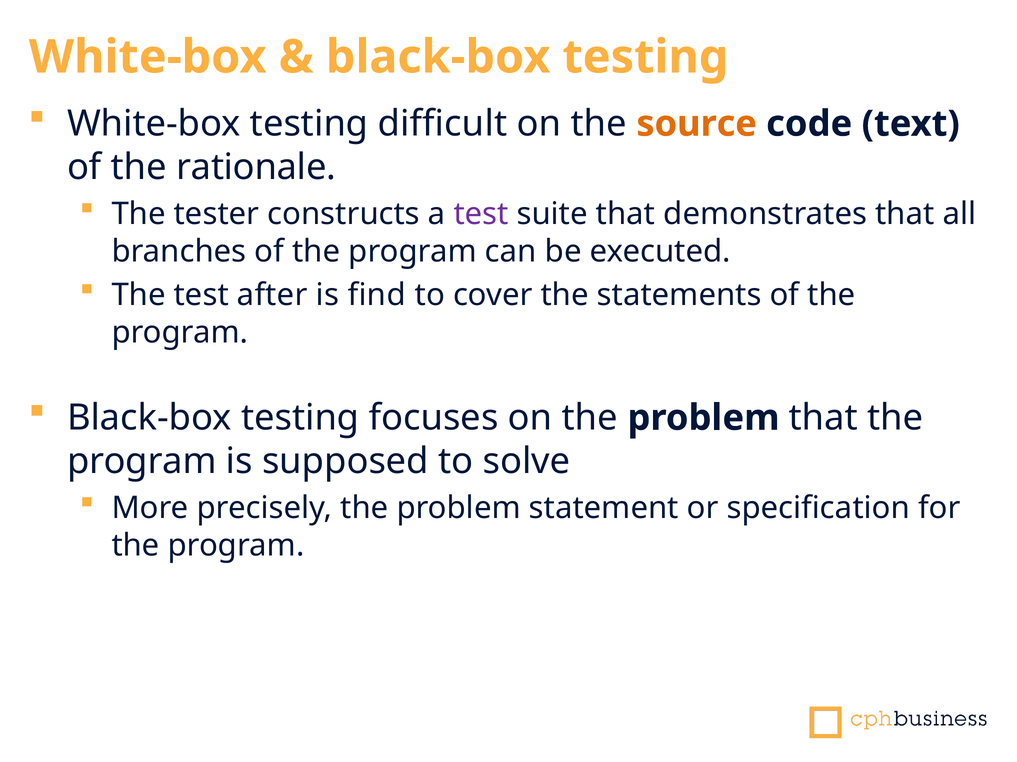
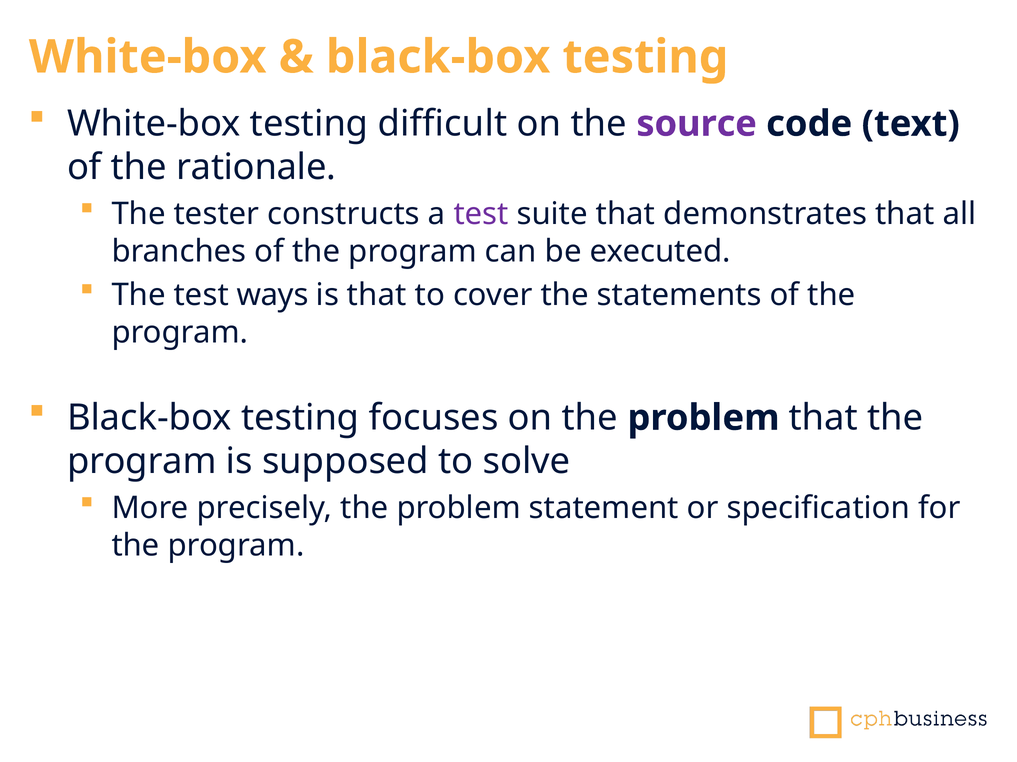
source colour: orange -> purple
after: after -> ways
is find: find -> that
